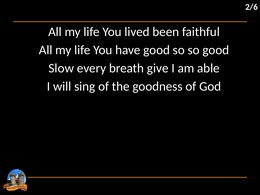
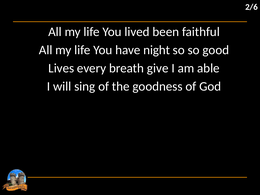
have good: good -> night
Slow: Slow -> Lives
